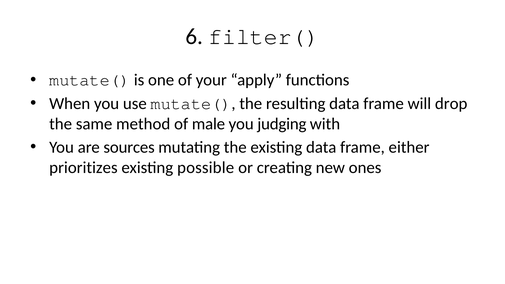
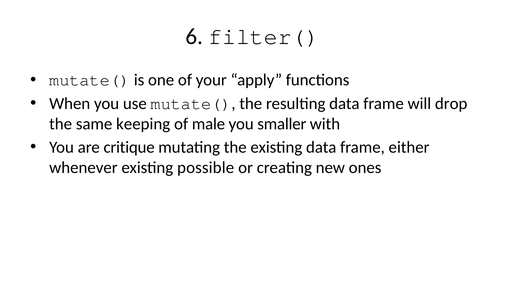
method: method -> keeping
judging: judging -> smaller
sources: sources -> critique
prioritizes: prioritizes -> whenever
